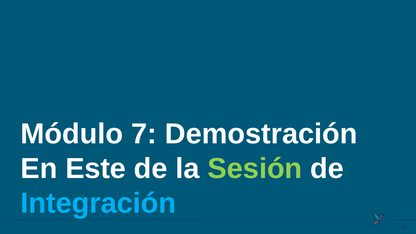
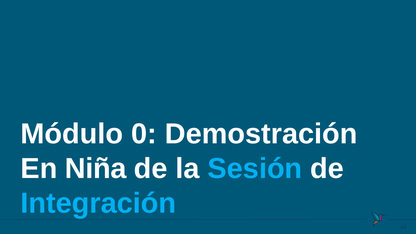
7: 7 -> 0
Este: Este -> Niña
Sesión colour: light green -> light blue
